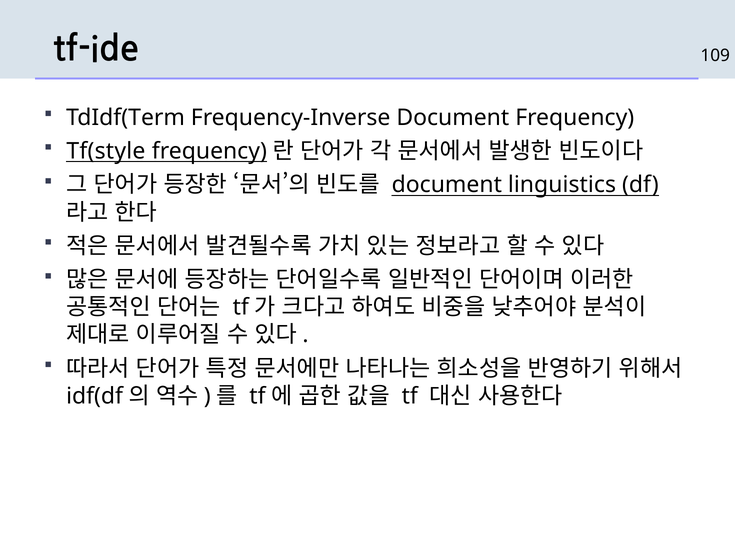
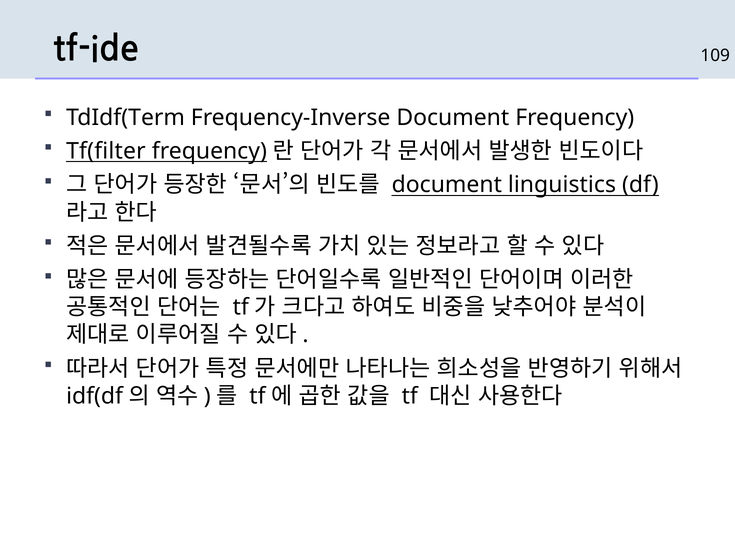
Tf(style: Tf(style -> Tf(filter
